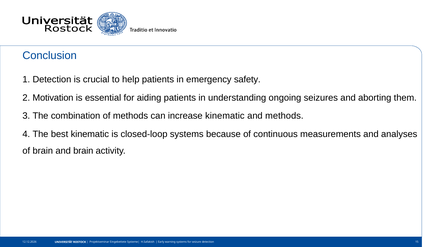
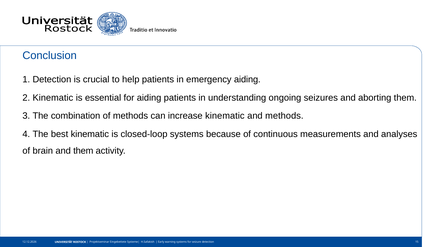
emergency safety: safety -> aiding
Motivation at (53, 98): Motivation -> Kinematic
and brain: brain -> them
